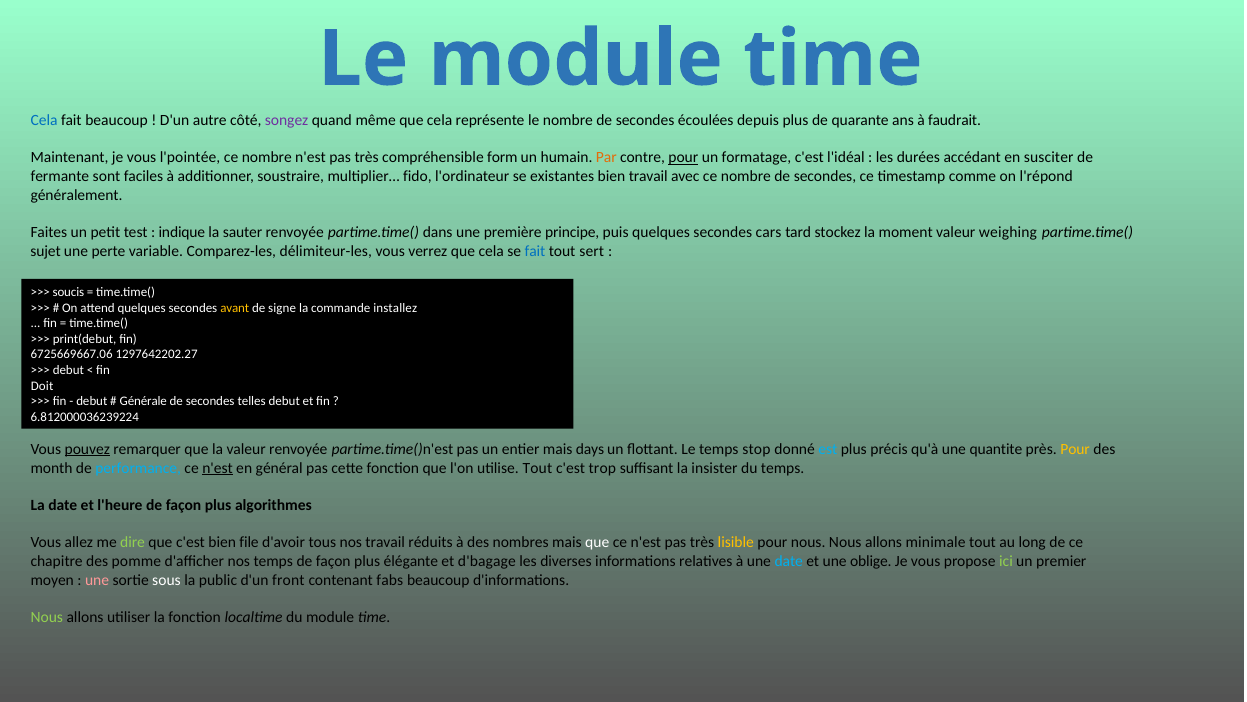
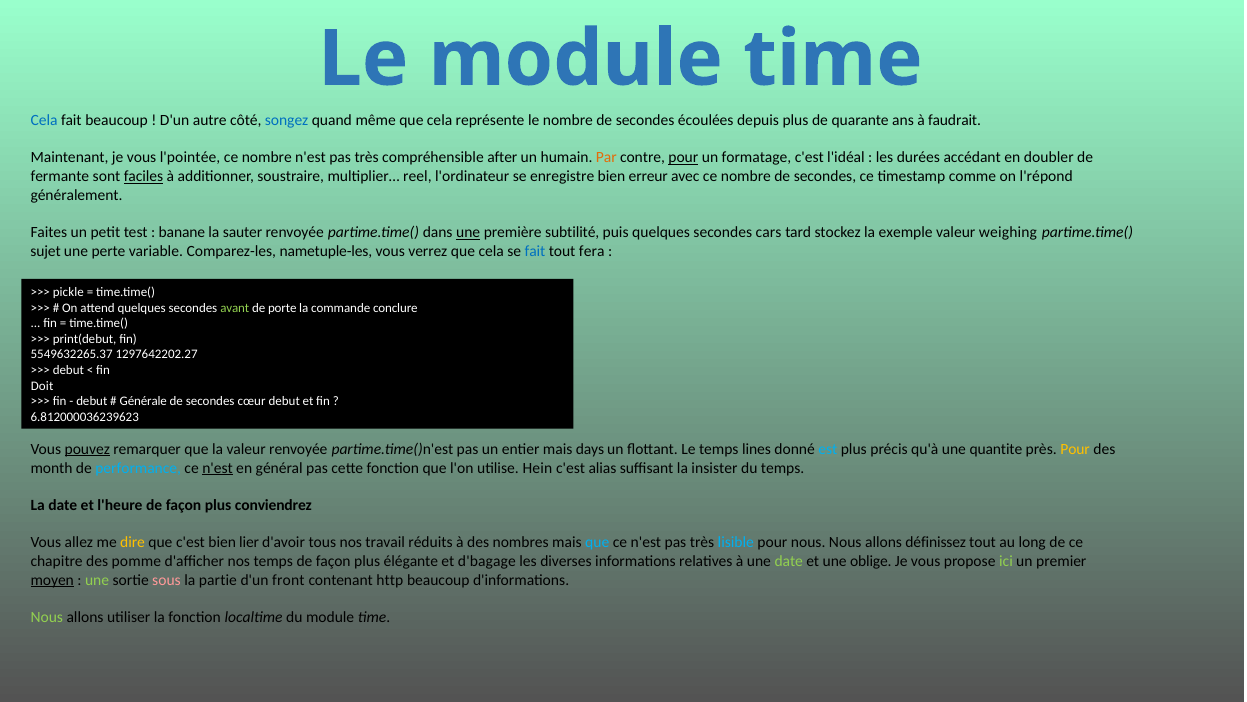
songez colour: purple -> blue
form: form -> after
susciter: susciter -> doubler
faciles underline: none -> present
fido: fido -> reel
existantes: existantes -> enregistre
bien travail: travail -> erreur
indique: indique -> banane
une at (468, 232) underline: none -> present
principe: principe -> subtilité
moment: moment -> exemple
délimiteur-les: délimiteur-les -> nametuple-les
sert: sert -> fera
soucis: soucis -> pickle
avant colour: yellow -> light green
signe: signe -> porte
installez: installez -> conclure
6725669667.06: 6725669667.06 -> 5549632265.37
telles: telles -> cœur
6.812000036239224: 6.812000036239224 -> 6.812000036239623
stop: stop -> lines
utilise Tout: Tout -> Hein
trop: trop -> alias
algorithmes: algorithmes -> conviendrez
dire colour: light green -> yellow
file: file -> lier
que at (597, 542) colour: white -> light blue
lisible colour: yellow -> light blue
minimale: minimale -> définissez
date at (789, 561) colour: light blue -> light green
moyen underline: none -> present
une at (97, 580) colour: pink -> light green
sous colour: white -> pink
public: public -> partie
fabs: fabs -> http
